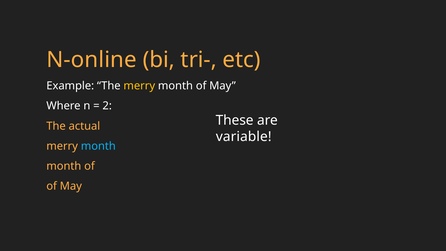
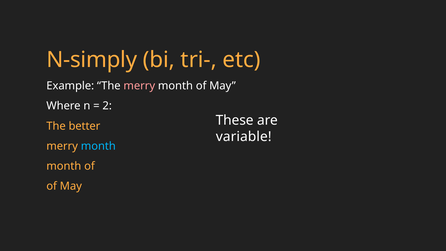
N-online: N-online -> N-simply
merry at (139, 86) colour: yellow -> pink
actual: actual -> better
